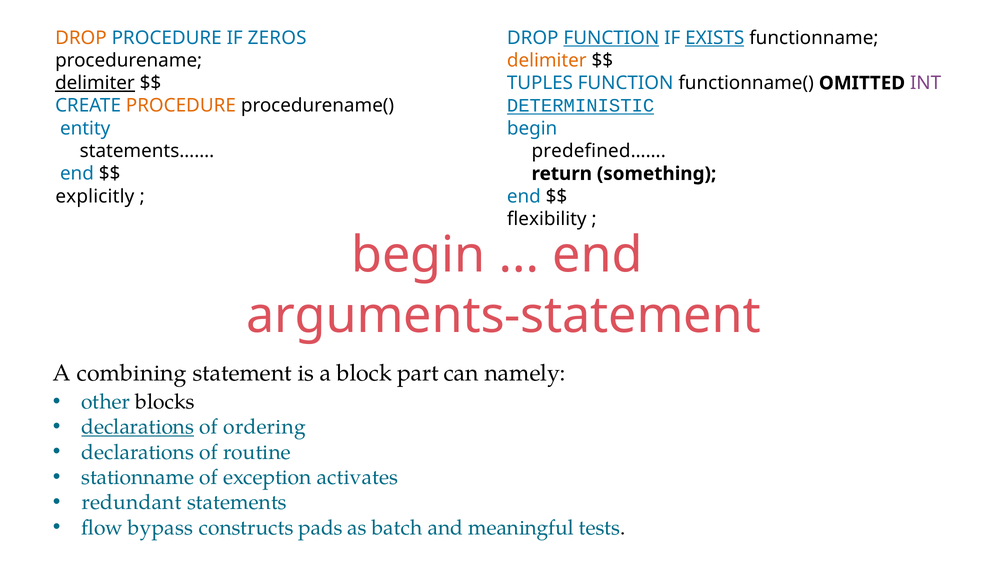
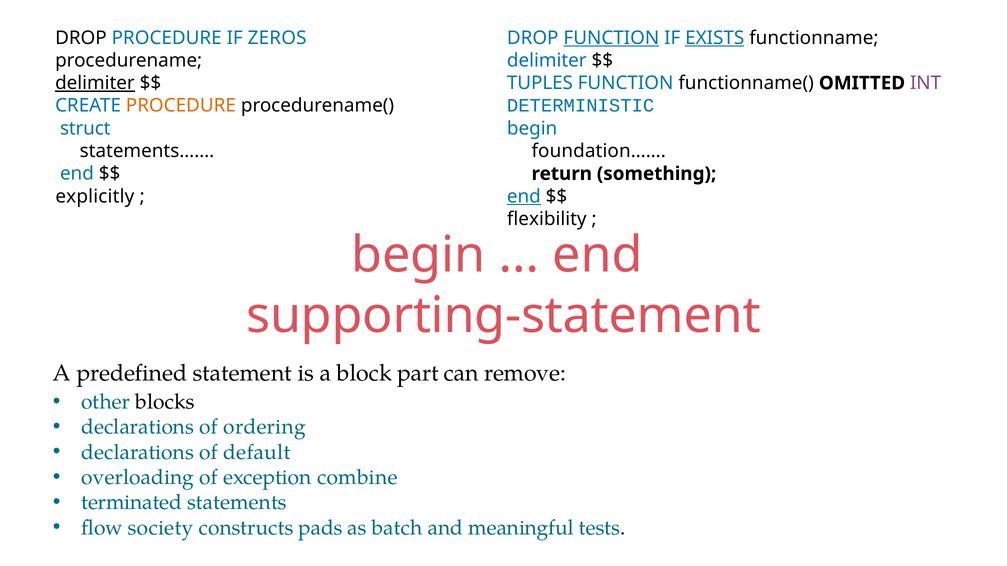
DROP at (81, 38) colour: orange -> black
delimiter at (547, 61) colour: orange -> blue
DETERMINISTIC underline: present -> none
entity: entity -> struct
predefined……: predefined…… -> foundation……
end at (524, 196) underline: none -> present
arguments-statement: arguments-statement -> supporting-statement
combining: combining -> predefined
namely: namely -> remove
declarations at (138, 427) underline: present -> none
routine: routine -> default
stationname: stationname -> overloading
activates: activates -> combine
redundant: redundant -> terminated
bypass: bypass -> society
